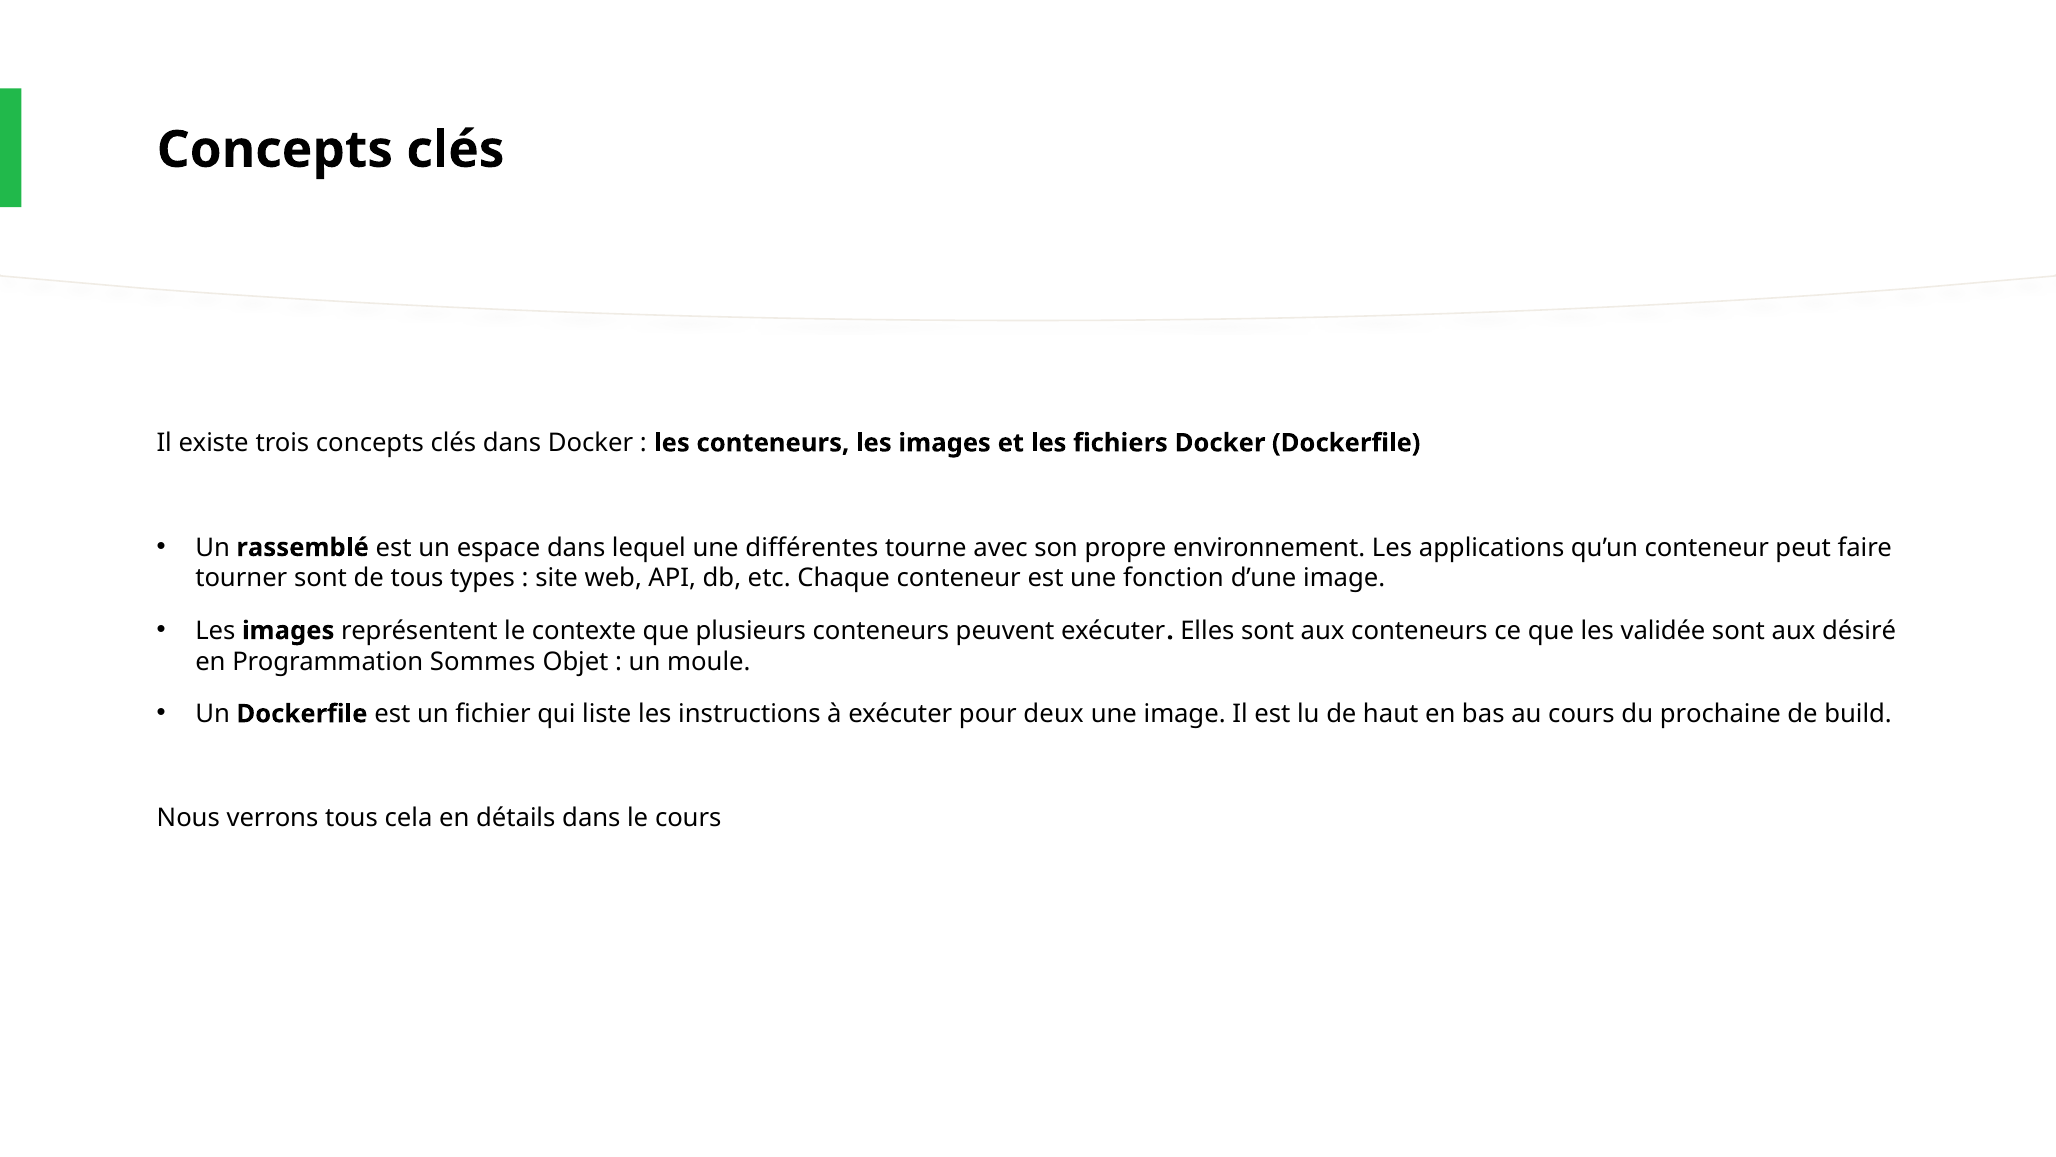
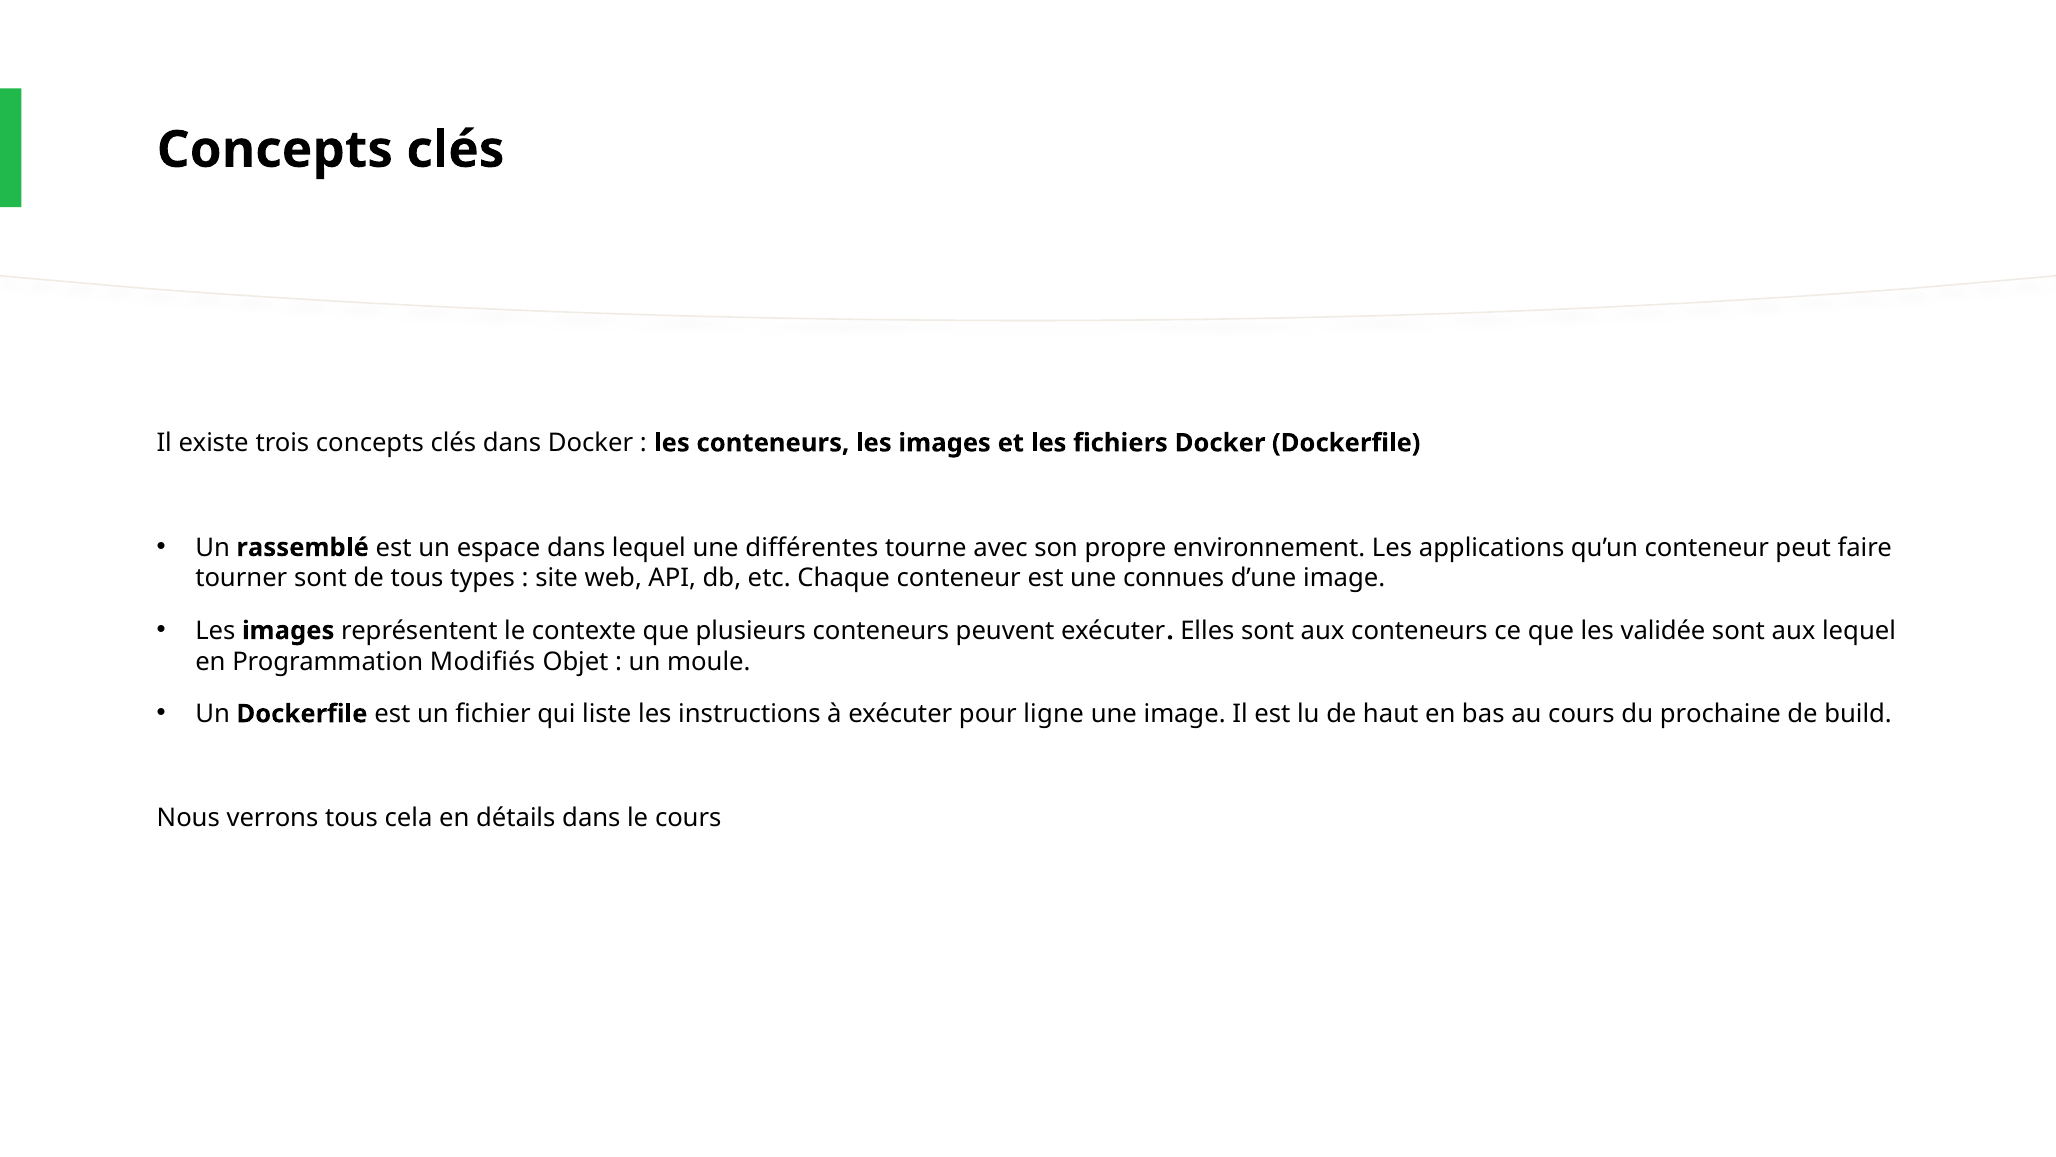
fonction: fonction -> connues
aux désiré: désiré -> lequel
Sommes: Sommes -> Modifiés
deux: deux -> ligne
